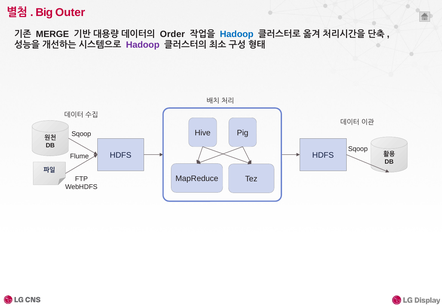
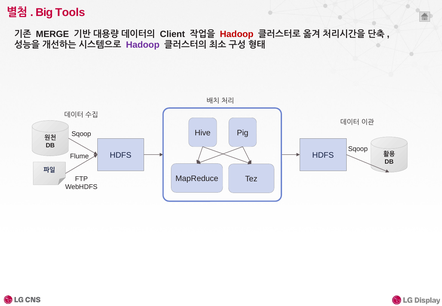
Outer: Outer -> Tools
Order: Order -> Client
Hadoop at (237, 34) colour: blue -> red
